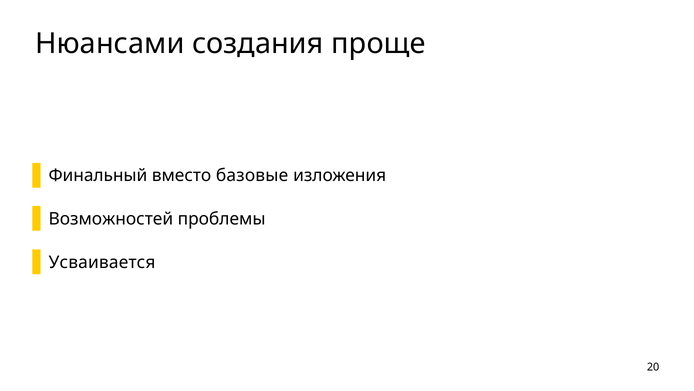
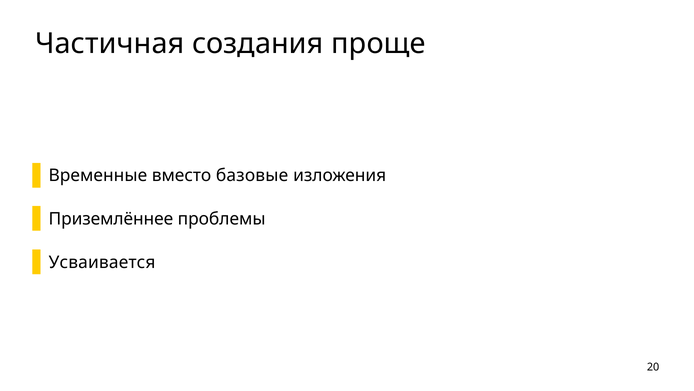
Нюансами: Нюансами -> Частичная
Финальный: Финальный -> Временные
Возможностей: Возможностей -> Приземлённее
